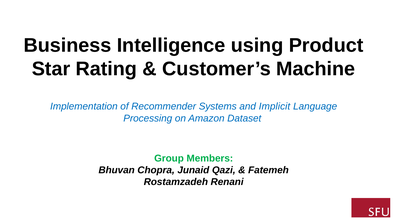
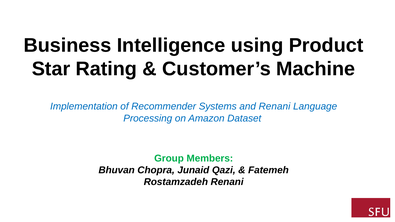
and Implicit: Implicit -> Renani
